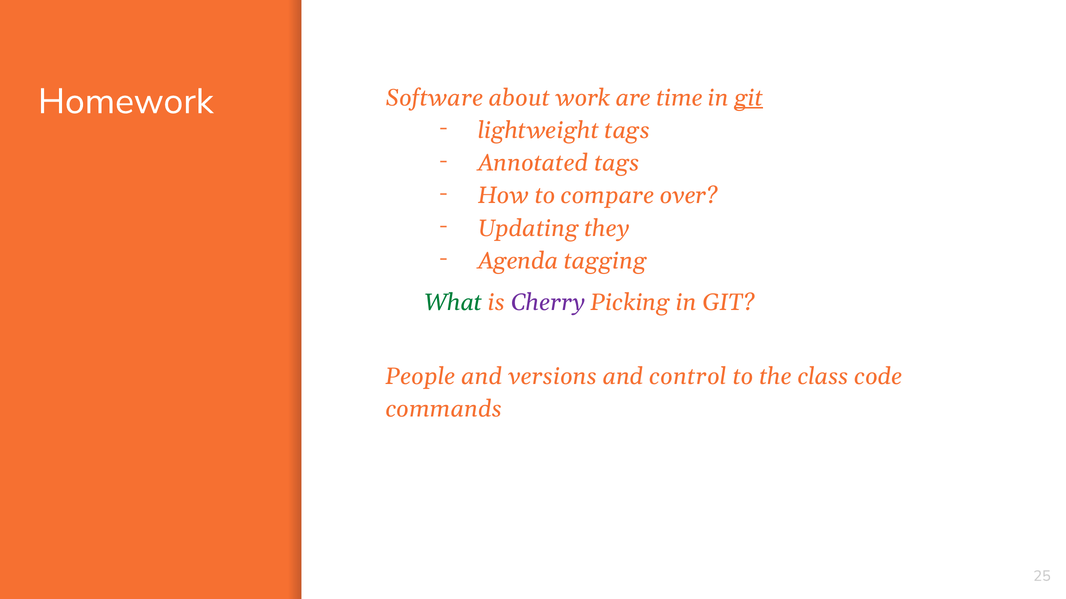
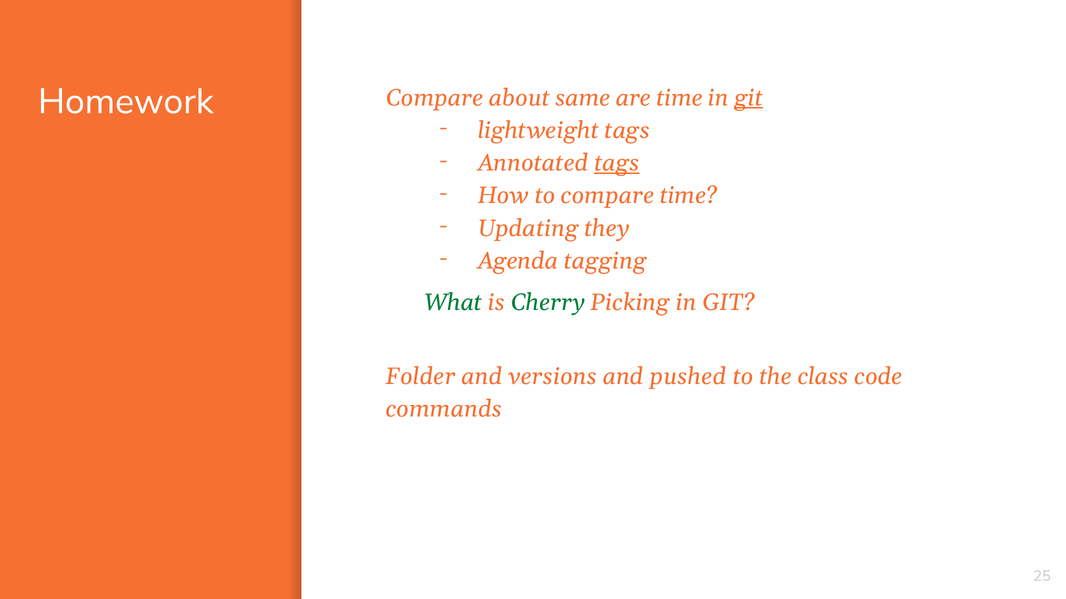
Homework Software: Software -> Compare
work: work -> same
tags at (617, 163) underline: none -> present
compare over: over -> time
Cherry colour: purple -> green
People: People -> Folder
control: control -> pushed
